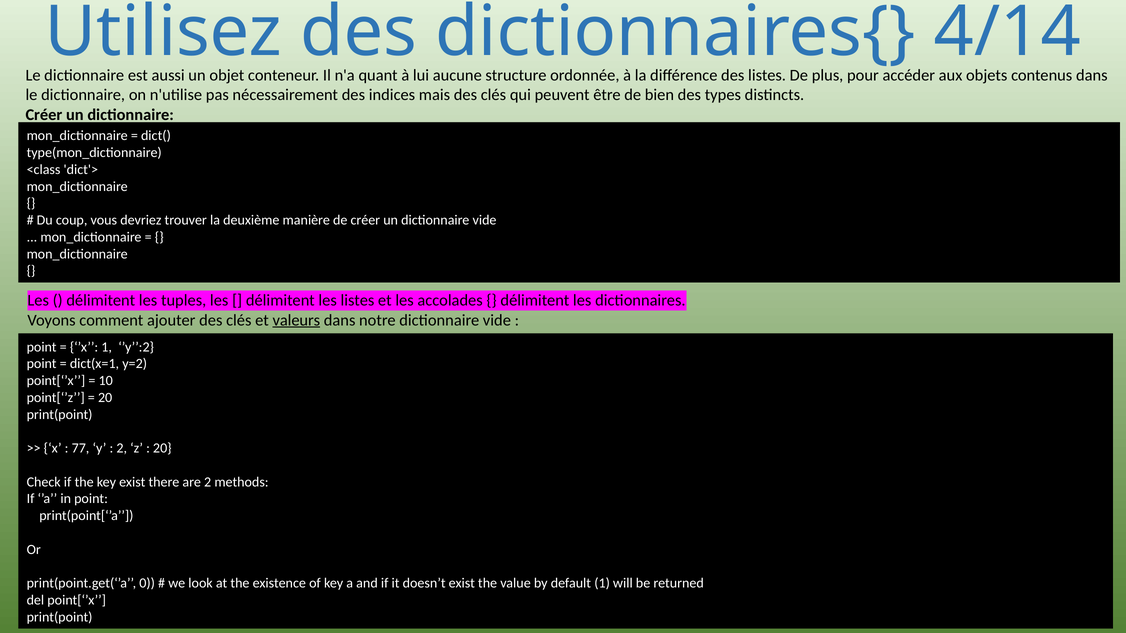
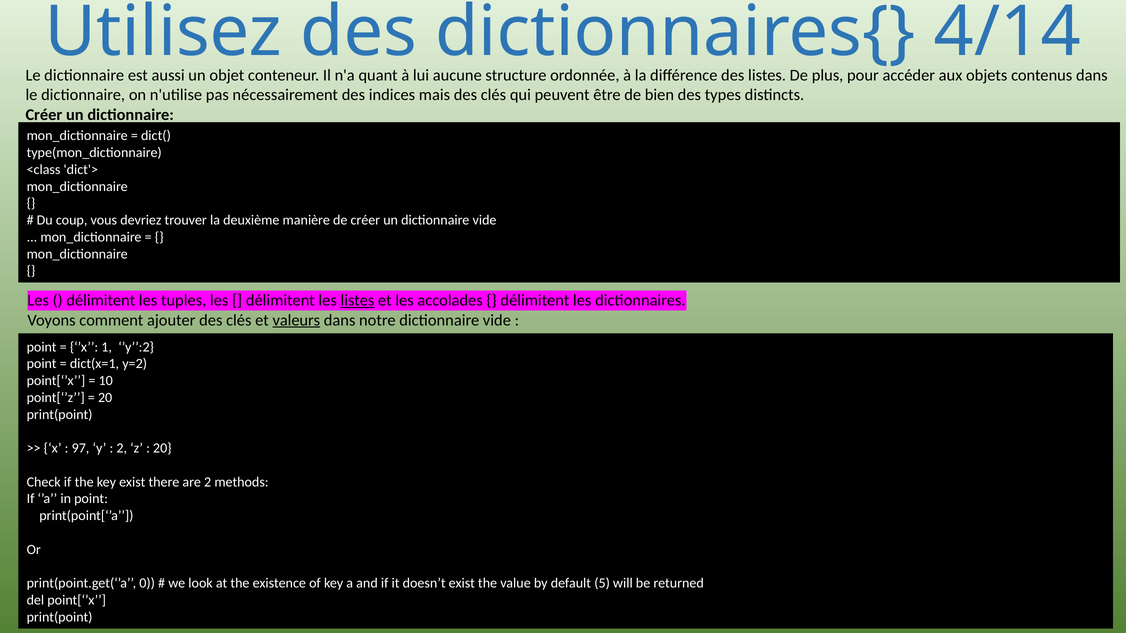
listes at (357, 301) underline: none -> present
77: 77 -> 97
default 1: 1 -> 5
